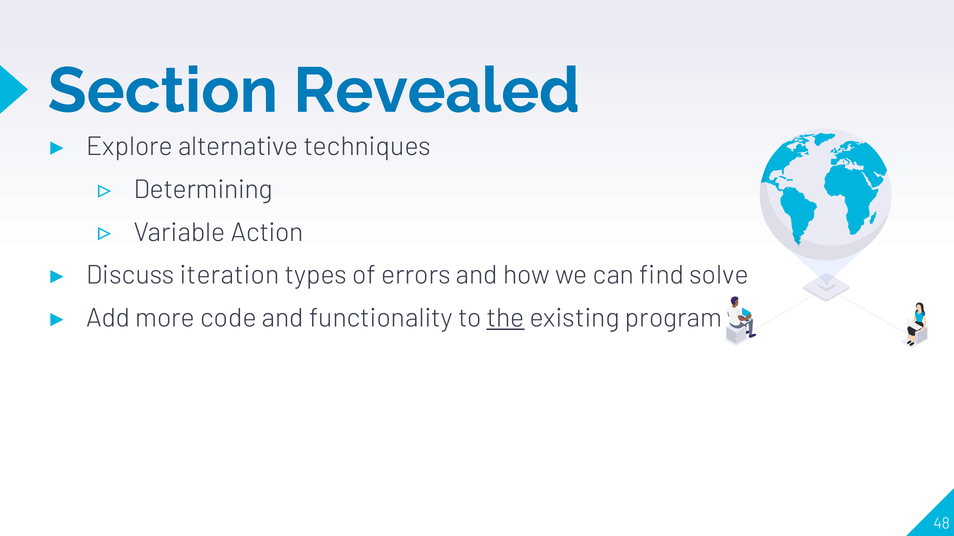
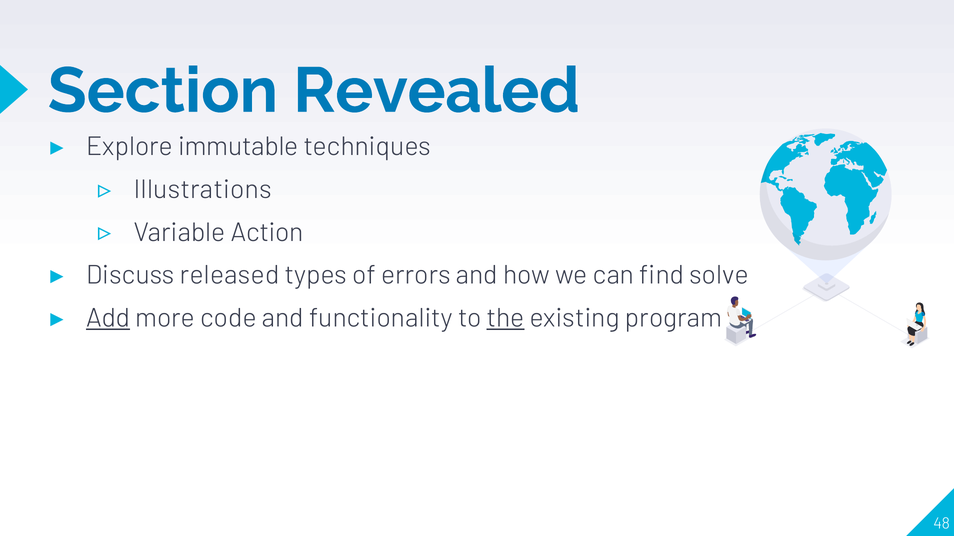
alternative: alternative -> immutable
Determining: Determining -> Illustrations
iteration: iteration -> released
Add underline: none -> present
